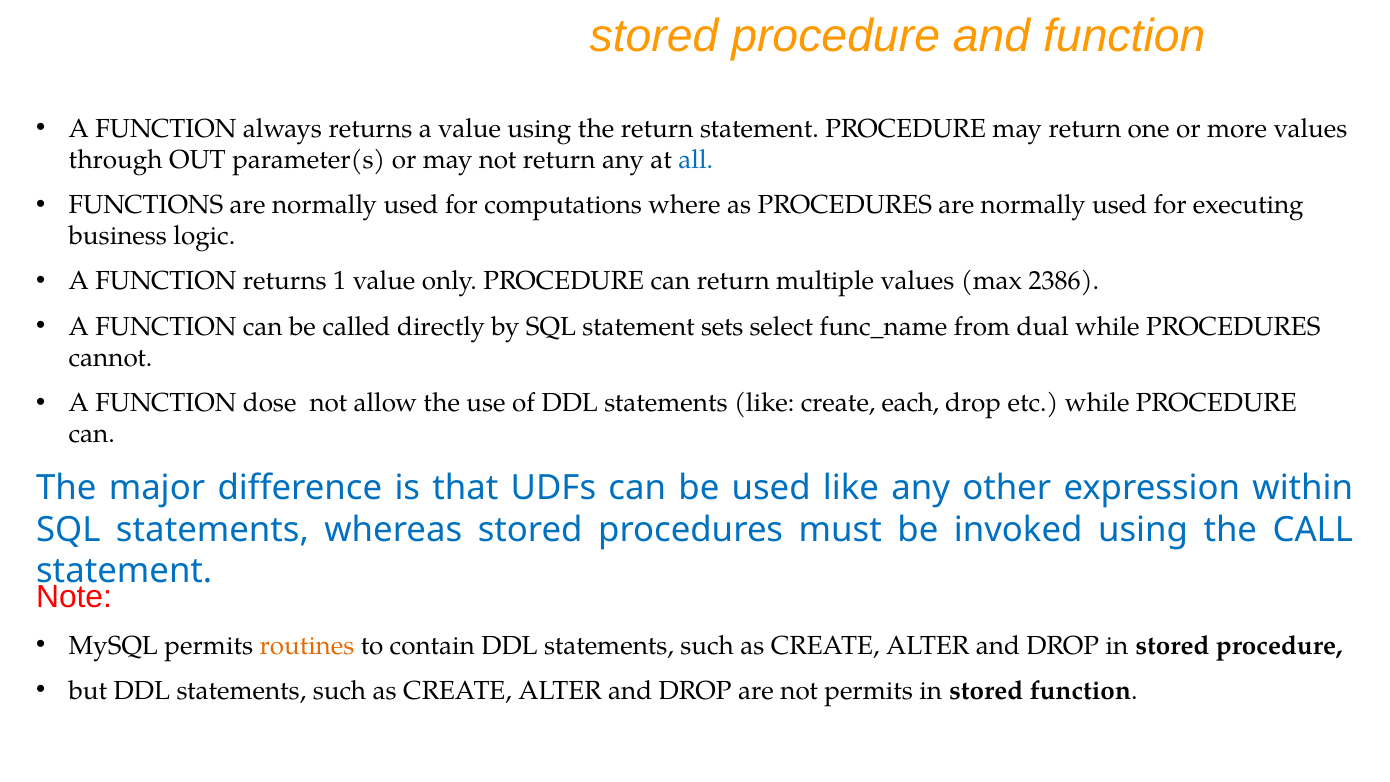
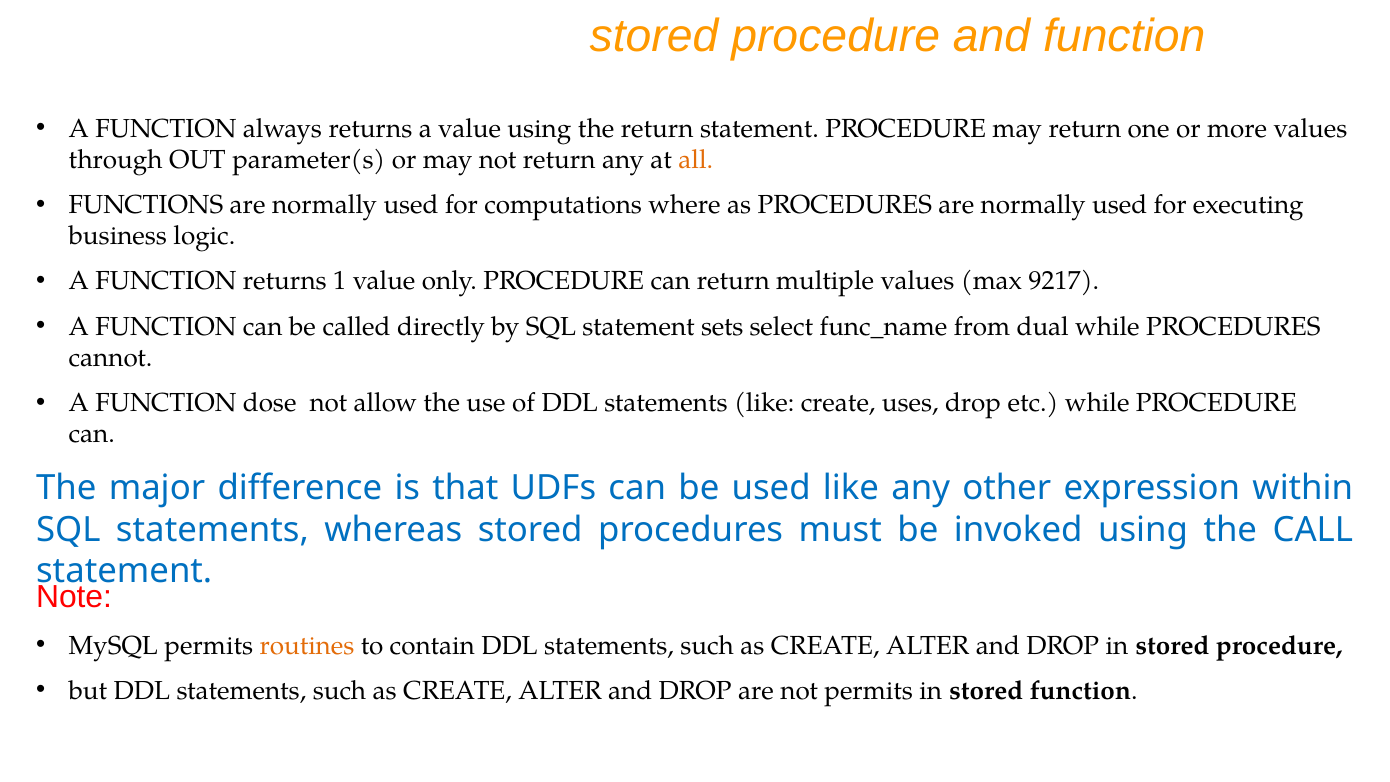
all colour: blue -> orange
2386: 2386 -> 9217
each: each -> uses
